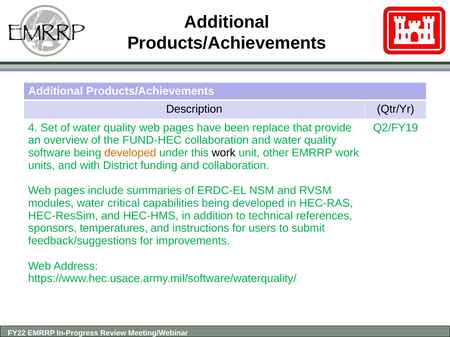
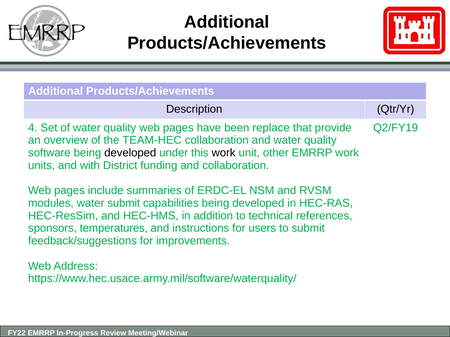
FUND-HEC: FUND-HEC -> TEAM-HEC
developed at (130, 153) colour: orange -> black
water critical: critical -> submit
